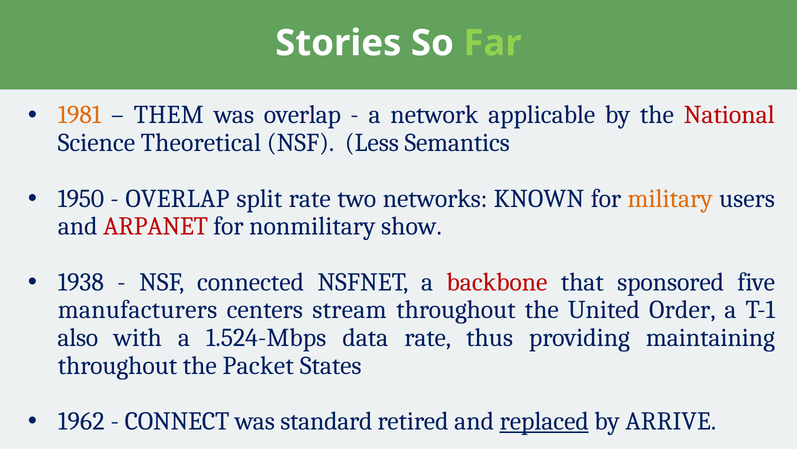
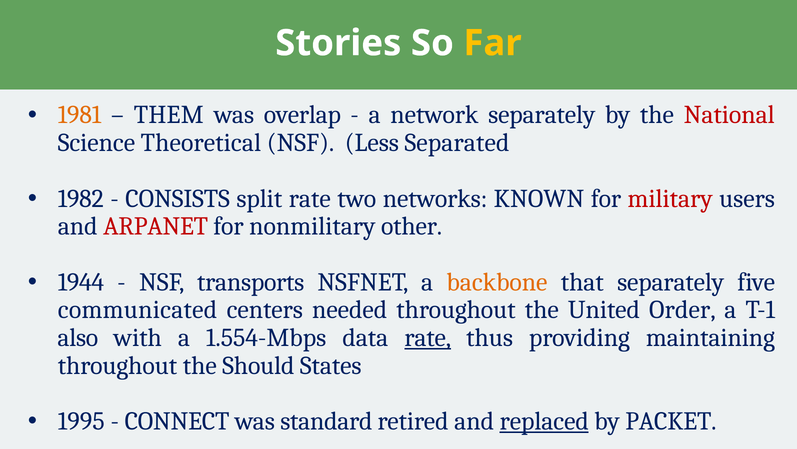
Far colour: light green -> yellow
network applicable: applicable -> separately
Semantics: Semantics -> Separated
1950: 1950 -> 1982
OVERLAP at (177, 198): OVERLAP -> CONSISTS
military colour: orange -> red
show: show -> other
1938: 1938 -> 1944
connected: connected -> transports
backbone colour: red -> orange
that sponsored: sponsored -> separately
manufacturers: manufacturers -> communicated
stream: stream -> needed
1.524-Mbps: 1.524-Mbps -> 1.554-Mbps
rate at (428, 337) underline: none -> present
Packet: Packet -> Should
1962: 1962 -> 1995
ARRIVE: ARRIVE -> PACKET
